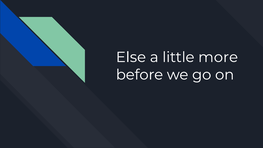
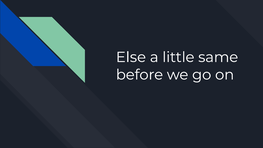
more: more -> same
